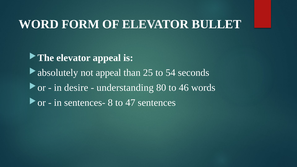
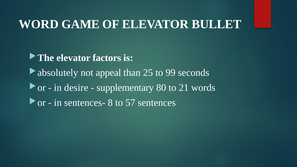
FORM: FORM -> GAME
elevator appeal: appeal -> factors
54: 54 -> 99
understanding: understanding -> supplementary
46: 46 -> 21
47: 47 -> 57
